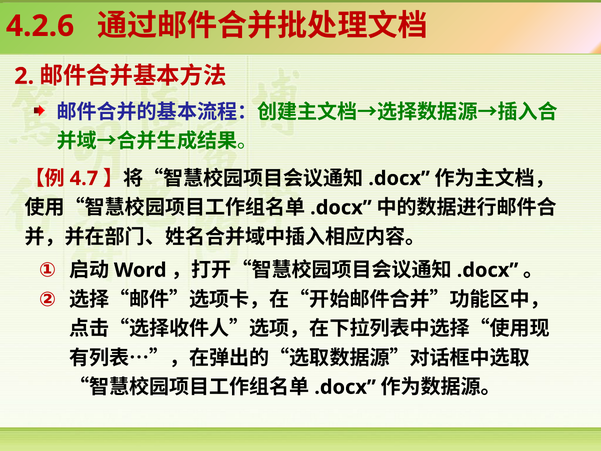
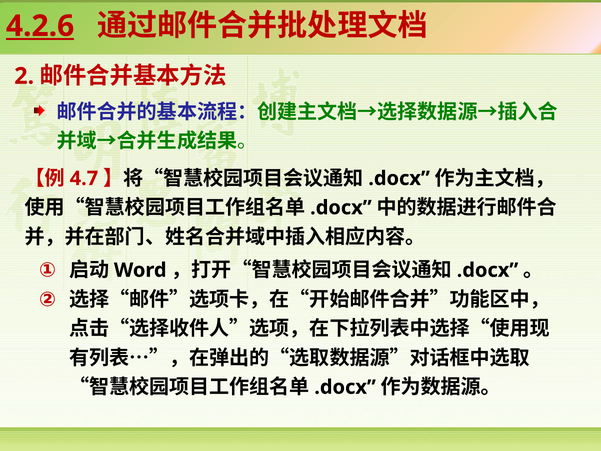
4.2.6 underline: none -> present
